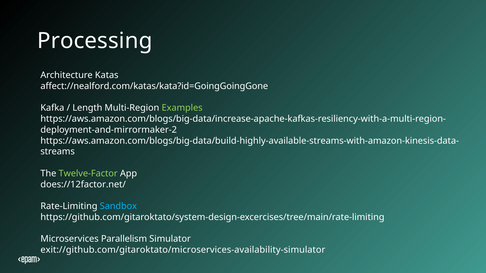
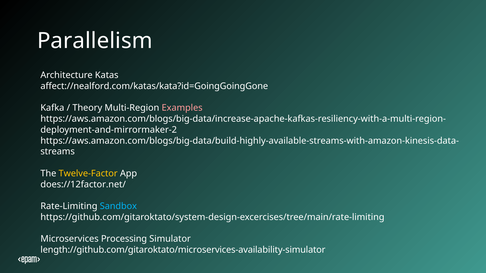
Processing: Processing -> Parallelism
Length: Length -> Theory
Examples colour: light green -> pink
Twelve-Factor colour: light green -> yellow
Parallelism: Parallelism -> Processing
exit://github.com/gitaroktato/microservices-availability-simulator: exit://github.com/gitaroktato/microservices-availability-simulator -> length://github.com/gitaroktato/microservices-availability-simulator
